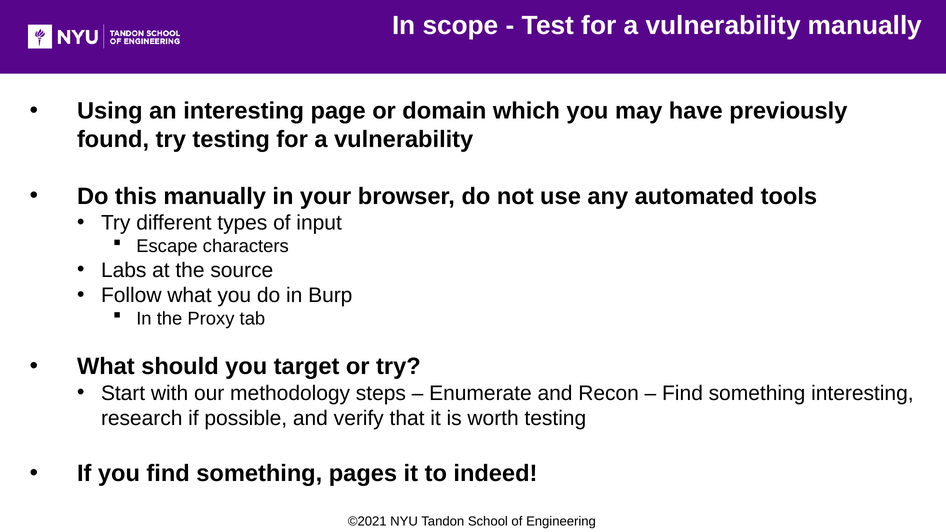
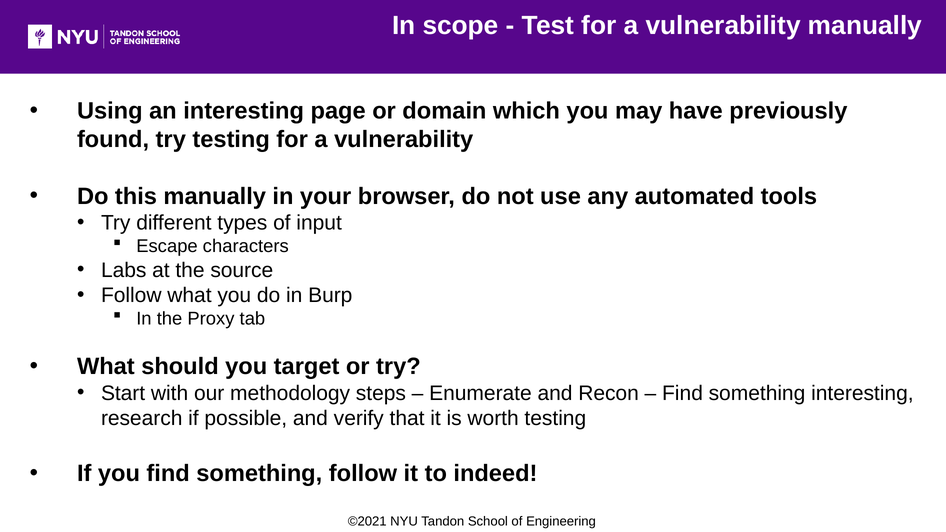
something pages: pages -> follow
